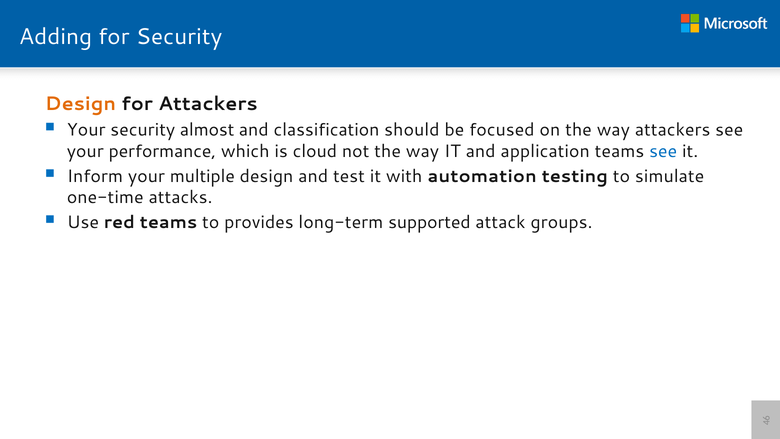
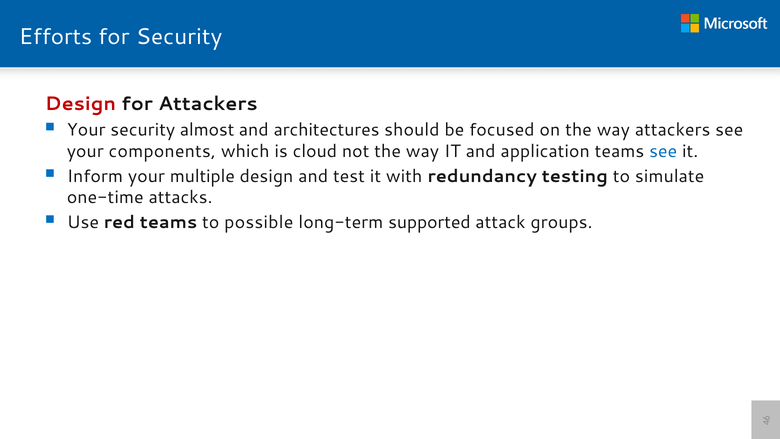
Adding: Adding -> Efforts
Design at (80, 104) colour: orange -> red
classification: classification -> architectures
performance: performance -> components
automation: automation -> redundancy
provides: provides -> possible
